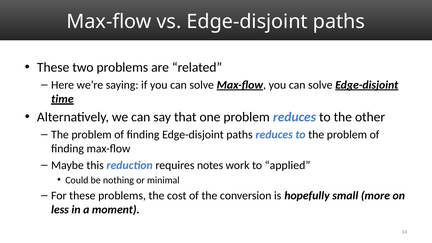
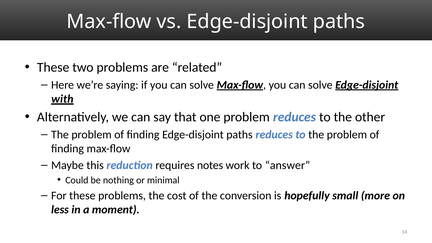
time: time -> with
applied: applied -> answer
